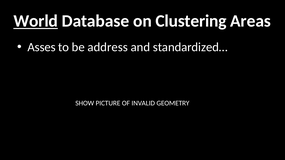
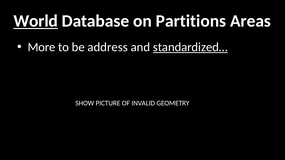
Clustering: Clustering -> Partitions
Asses: Asses -> More
standardized… underline: none -> present
